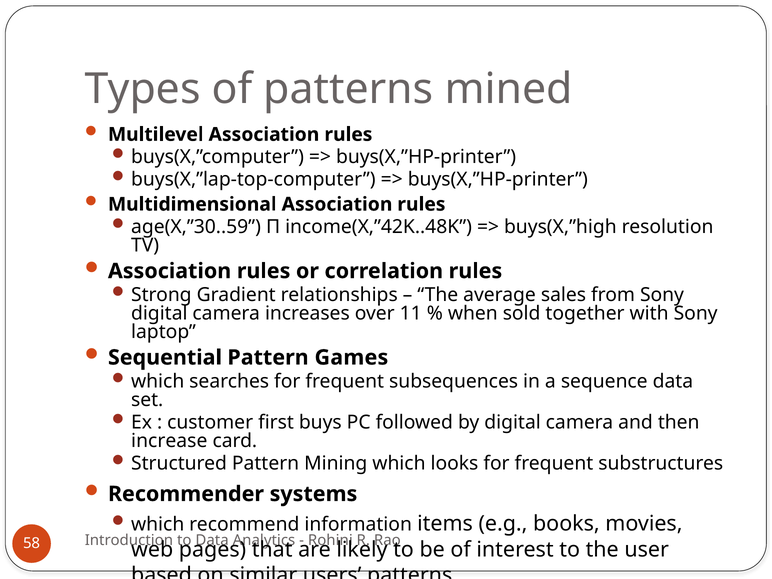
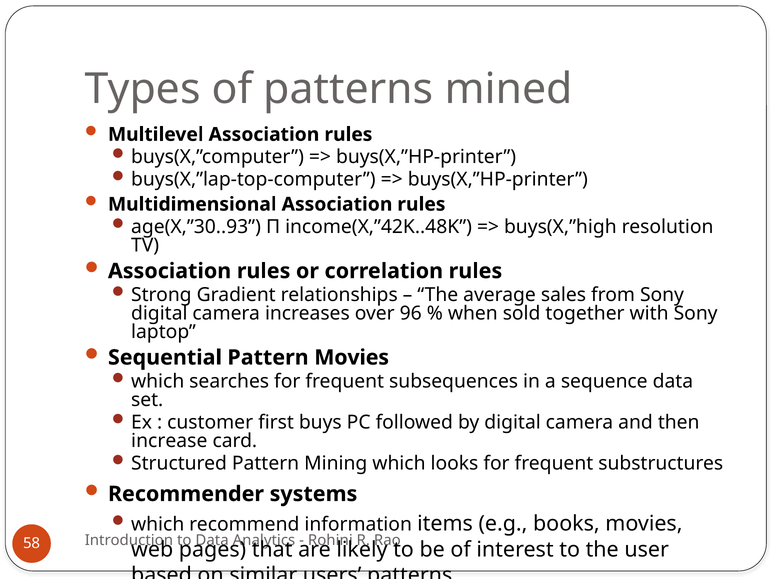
age(X,”30..59: age(X,”30..59 -> age(X,”30..93
11: 11 -> 96
Pattern Games: Games -> Movies
